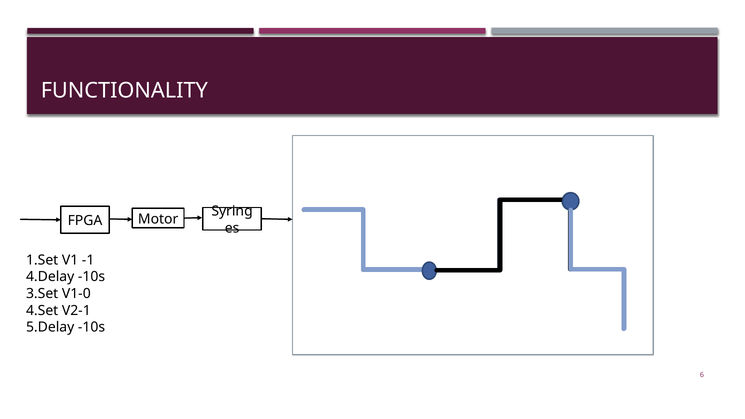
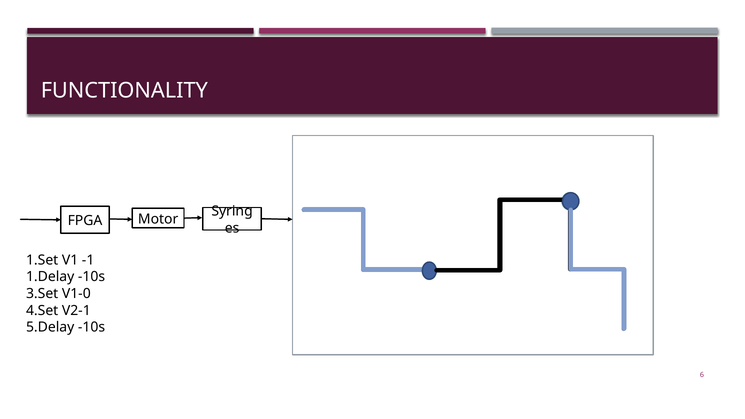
4.Delay: 4.Delay -> 1.Delay
